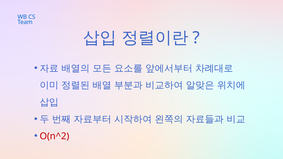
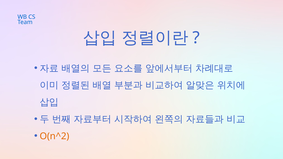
O(n^2 colour: red -> orange
